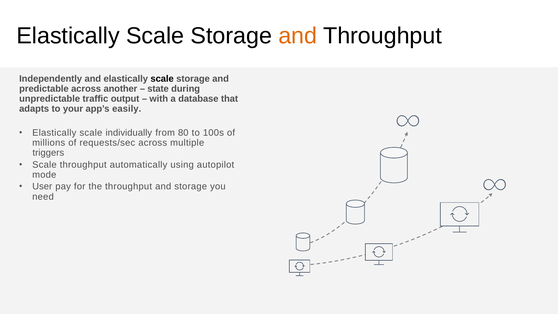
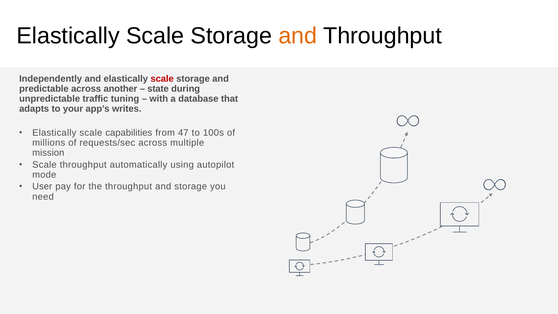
scale at (162, 79) colour: black -> red
output: output -> tuning
easily: easily -> writes
individually: individually -> capabilities
80: 80 -> 47
triggers: triggers -> mission
